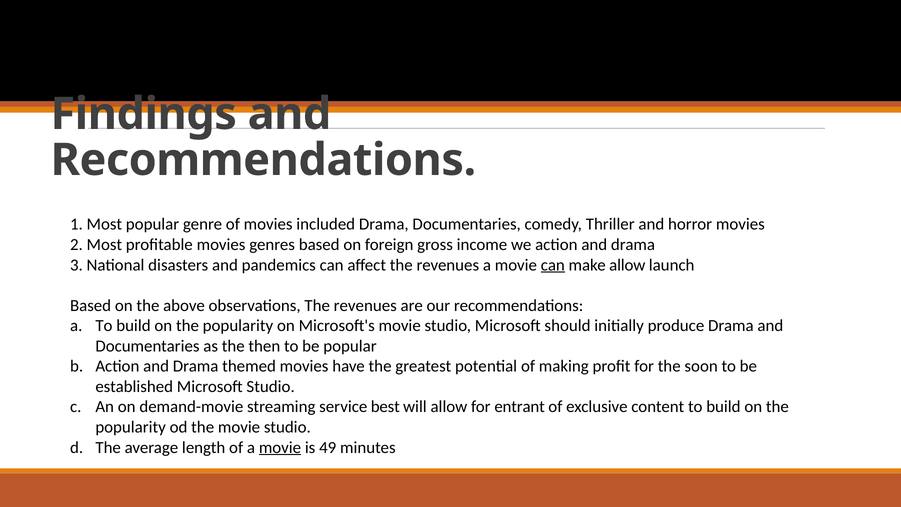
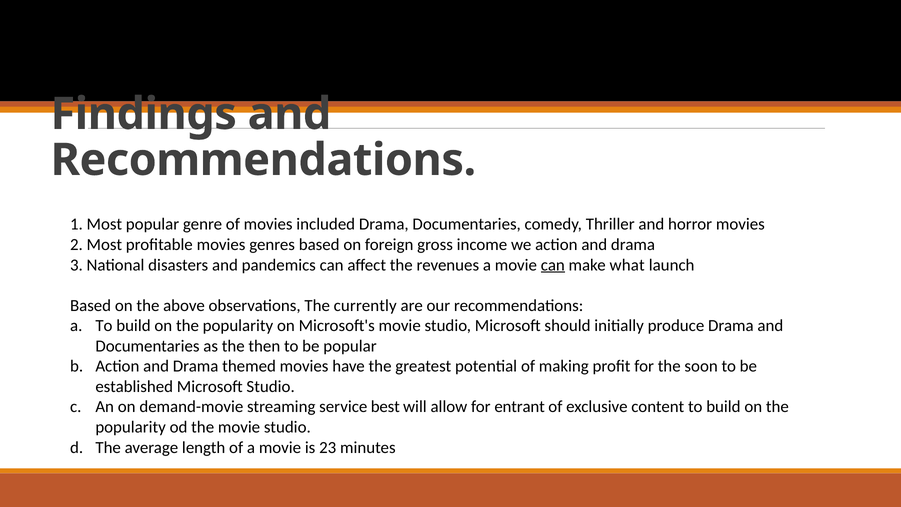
make allow: allow -> what
observations The revenues: revenues -> currently
movie at (280, 447) underline: present -> none
49: 49 -> 23
